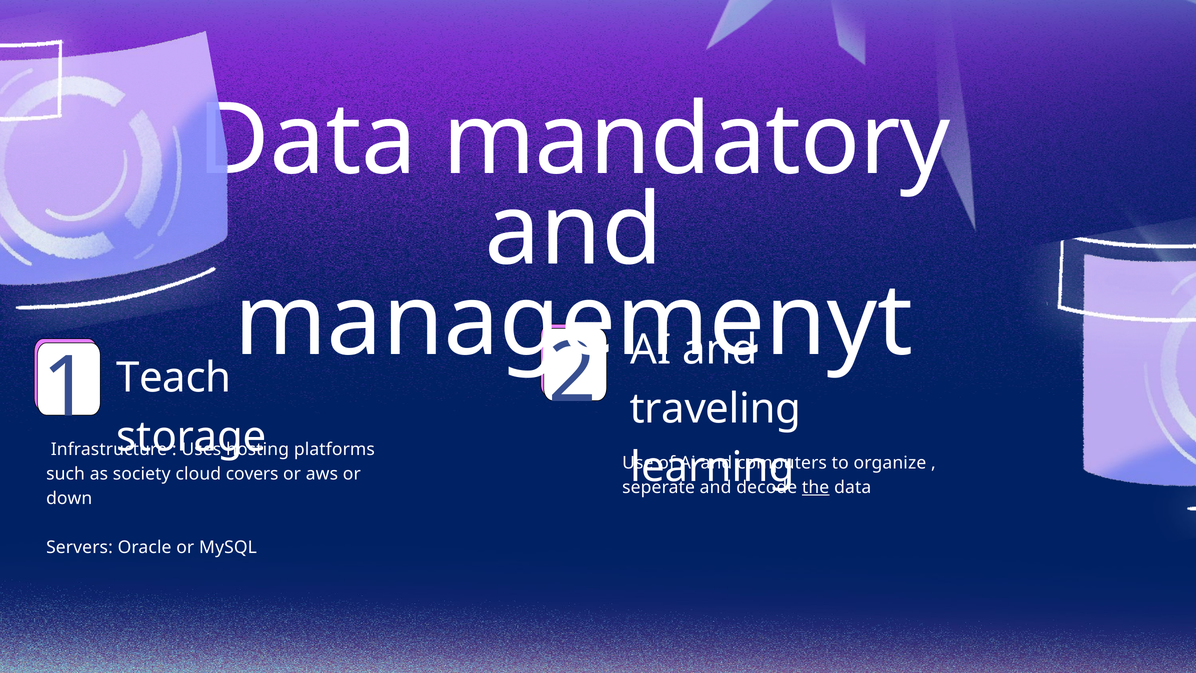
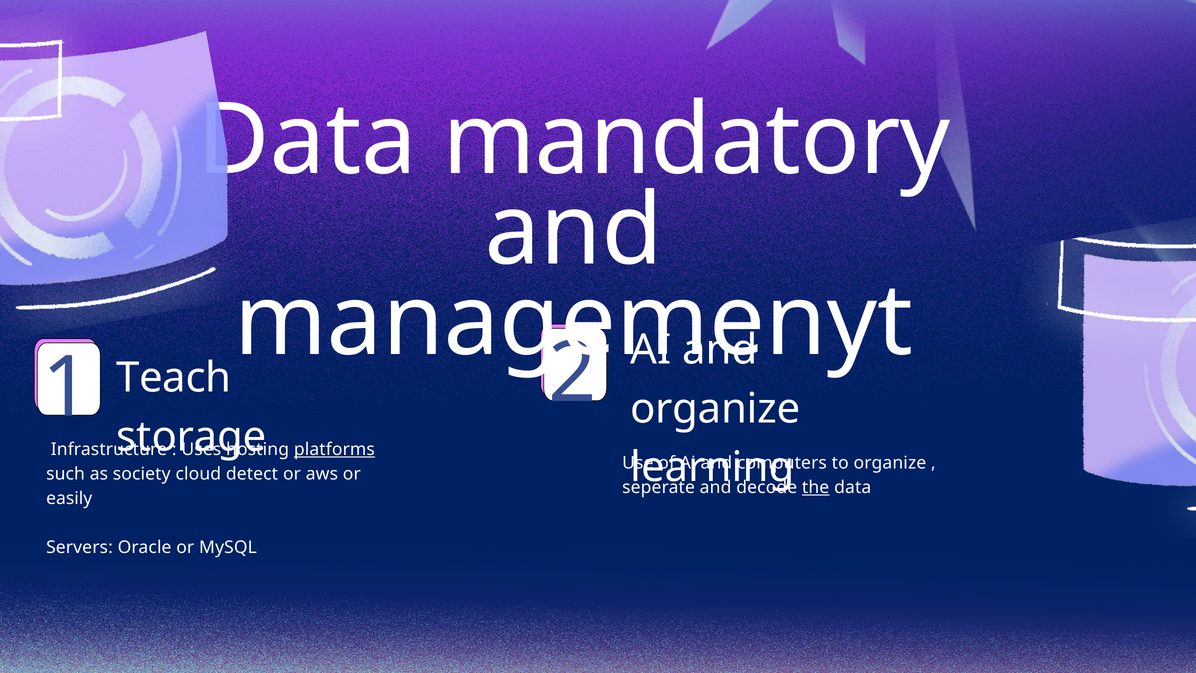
traveling at (715, 409): traveling -> organize
platforms underline: none -> present
covers: covers -> detect
down: down -> easily
